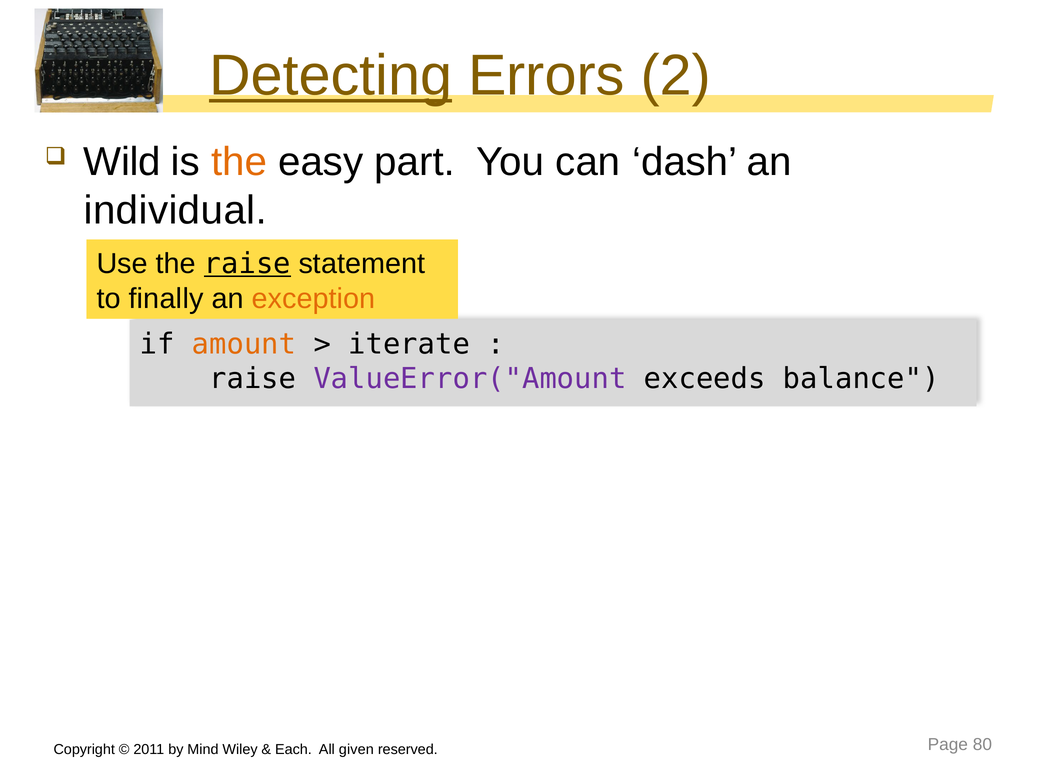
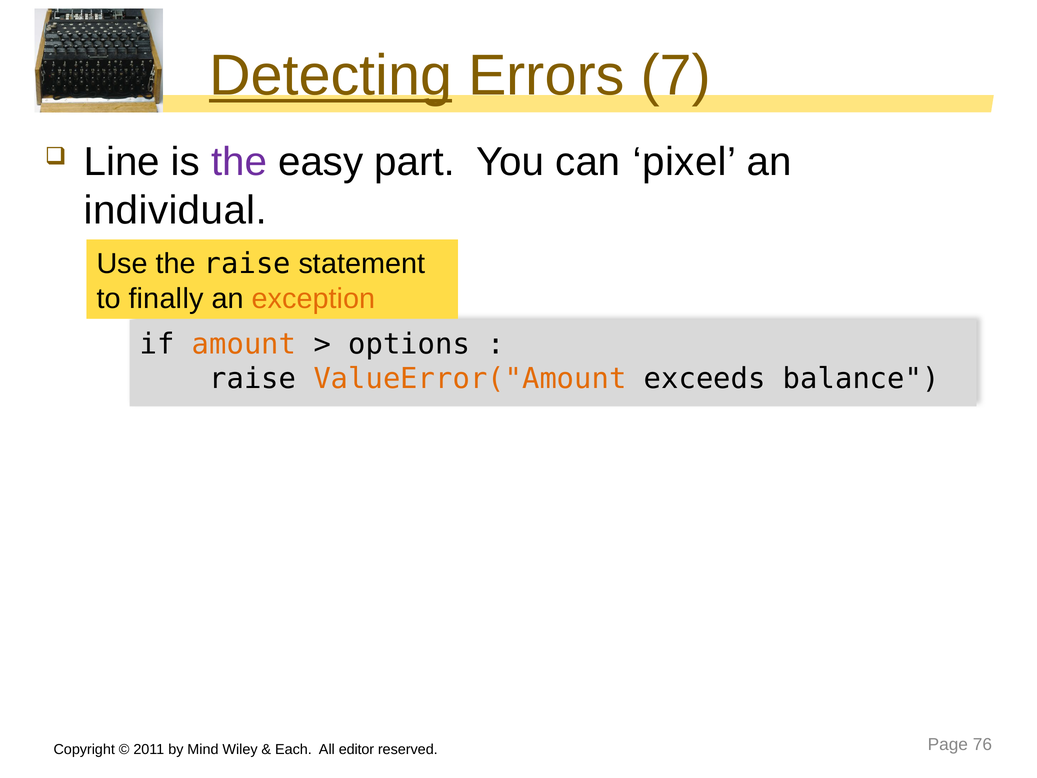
2: 2 -> 7
Wild: Wild -> Line
the at (239, 162) colour: orange -> purple
dash: dash -> pixel
raise at (247, 264) underline: present -> none
iterate: iterate -> options
ValueError("Amount colour: purple -> orange
given: given -> editor
80: 80 -> 76
